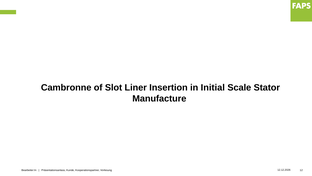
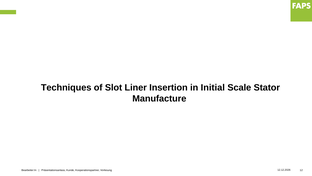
Cambronne: Cambronne -> Techniques
